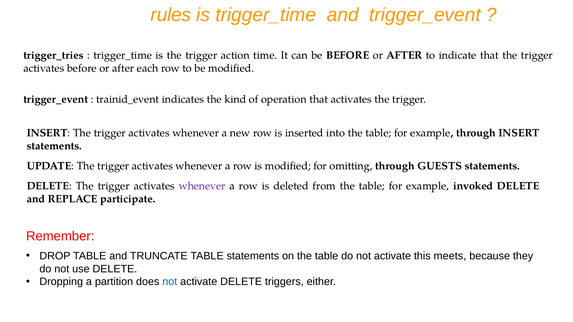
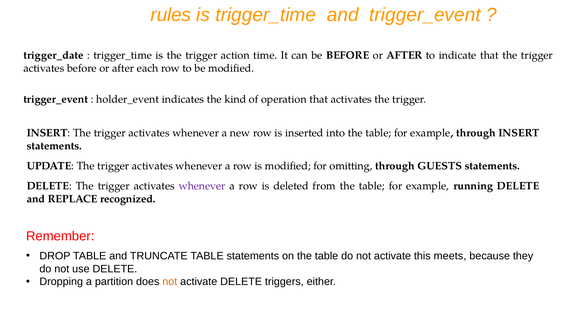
trigger_tries: trigger_tries -> trigger_date
trainid_event: trainid_event -> holder_event
invoked: invoked -> running
participate: participate -> recognized
not at (170, 282) colour: blue -> orange
